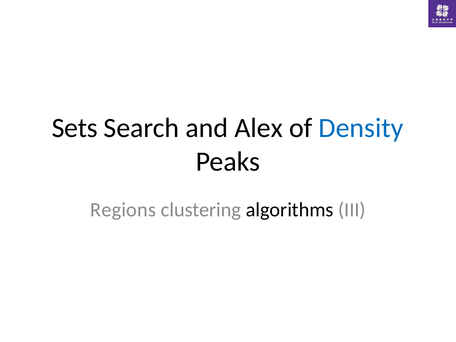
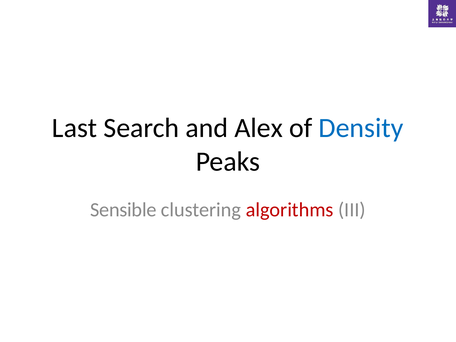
Sets: Sets -> Last
Regions: Regions -> Sensible
algorithms colour: black -> red
